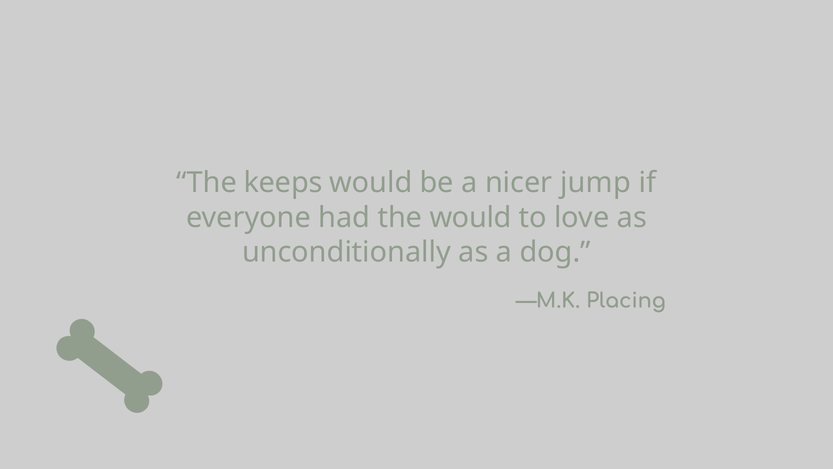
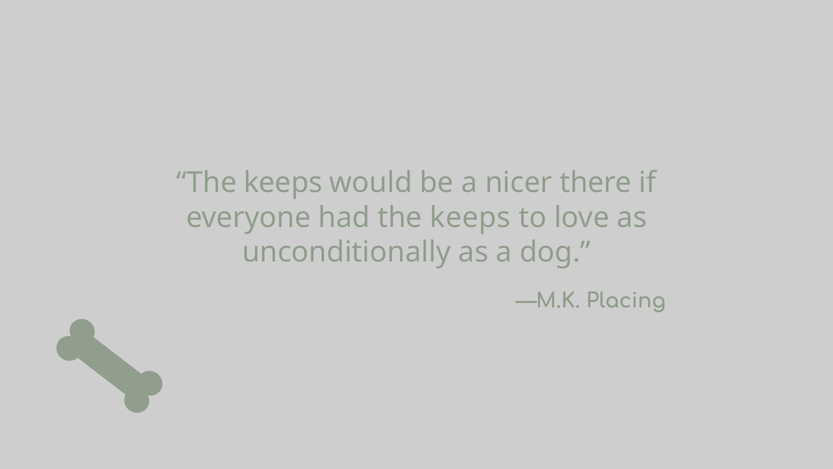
jump: jump -> there
had the would: would -> keeps
